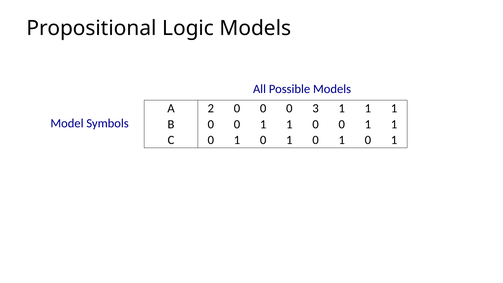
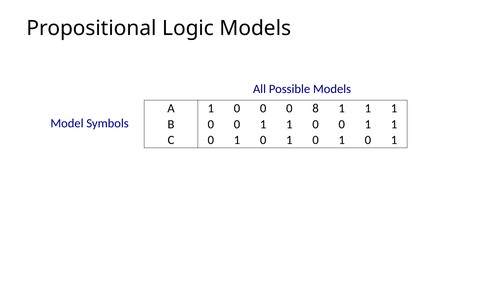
A 2: 2 -> 1
3: 3 -> 8
